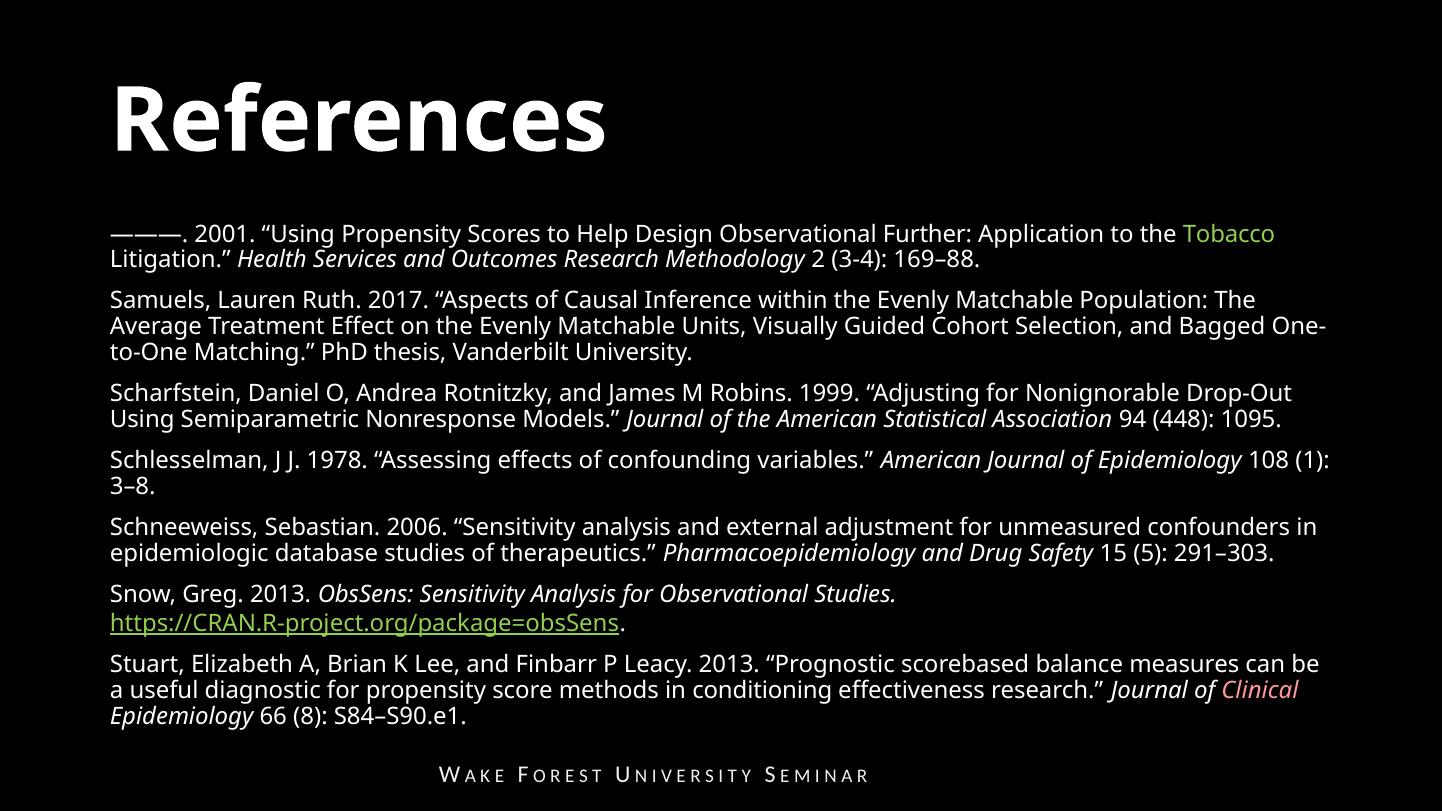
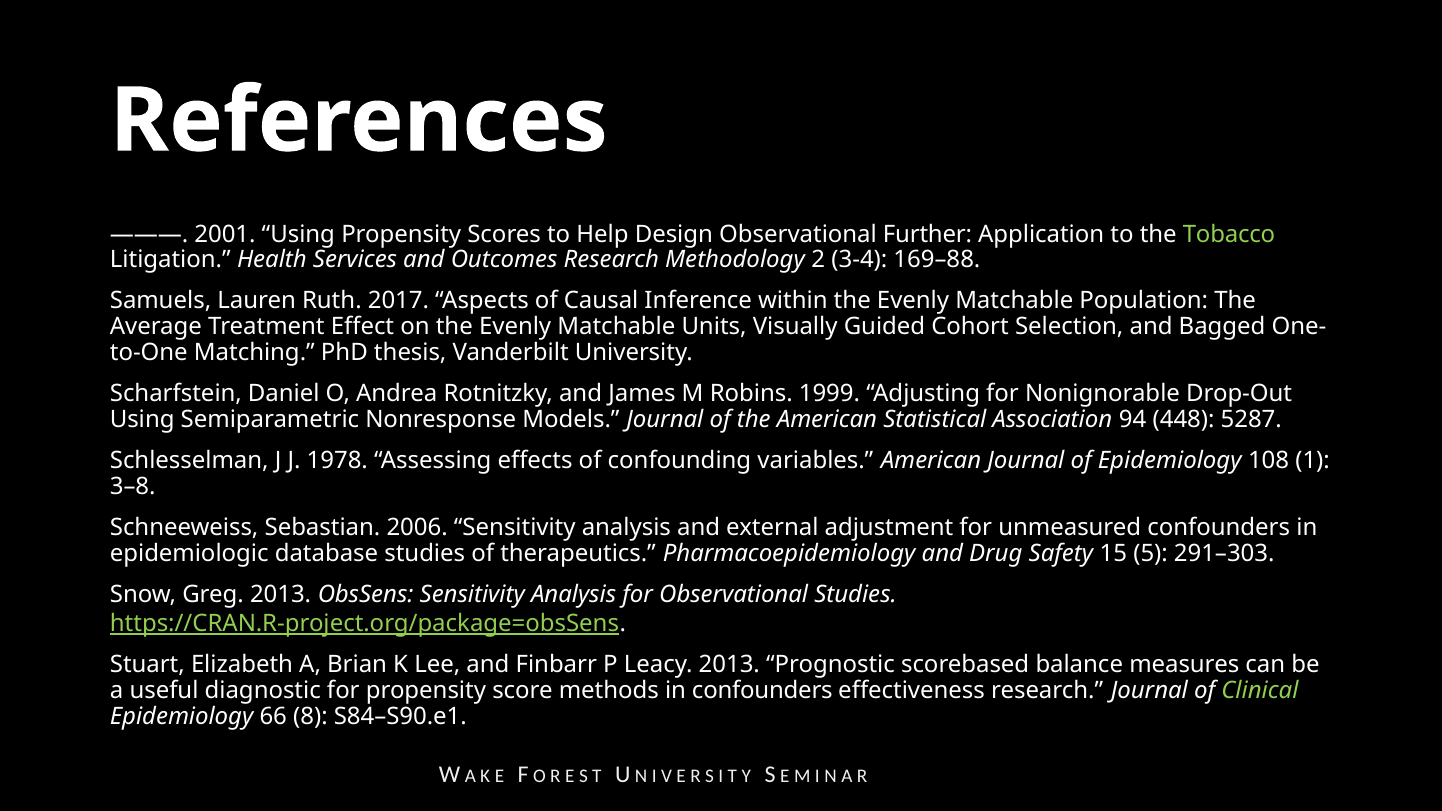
1095: 1095 -> 5287
in conditioning: conditioning -> confounders
Clinical colour: pink -> light green
